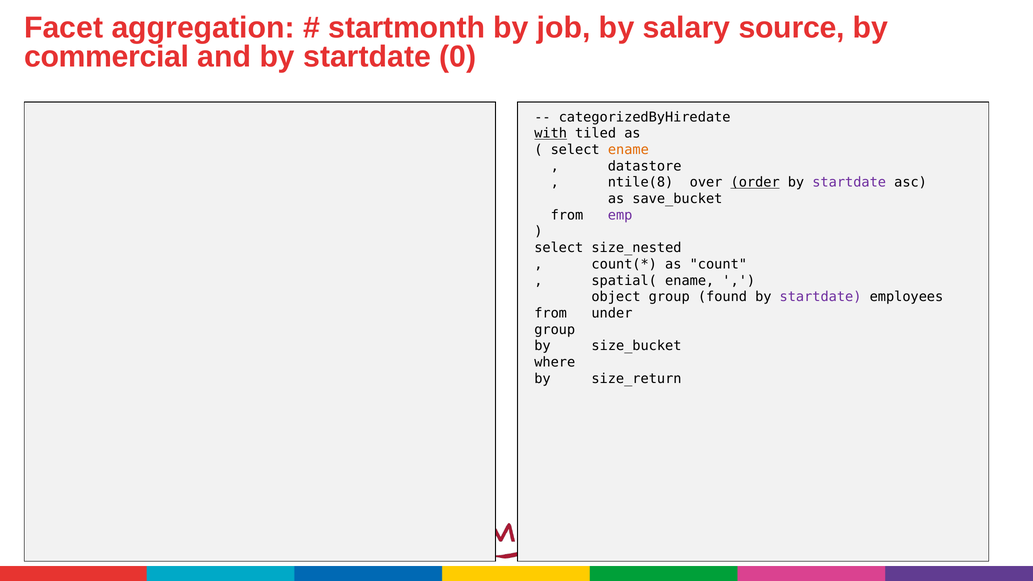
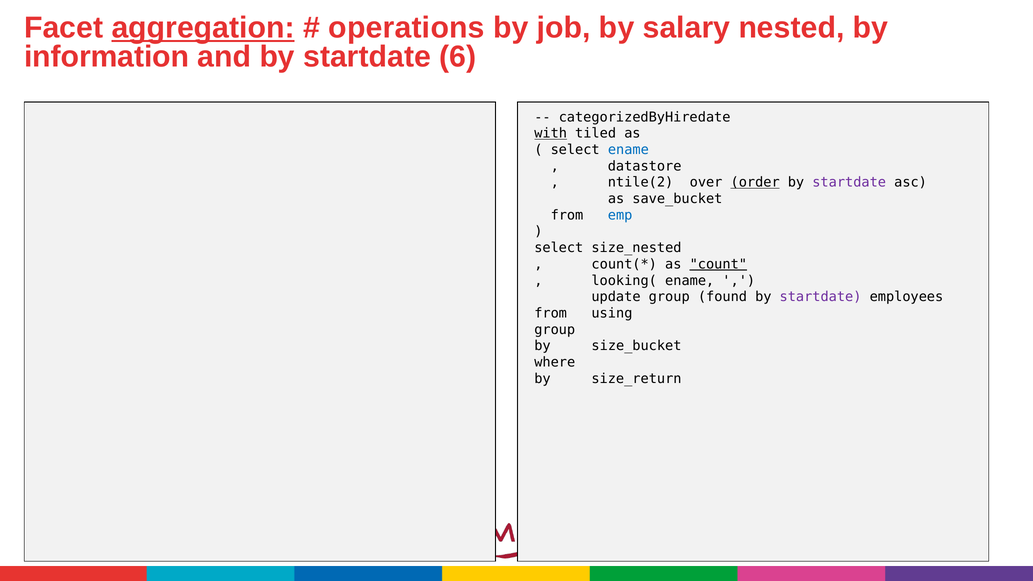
aggregation underline: none -> present
startmonth: startmonth -> operations
source: source -> nested
commercial: commercial -> information
0: 0 -> 6
ename at (628, 150) colour: orange -> blue
ntile(8: ntile(8 -> ntile(2
emp colour: purple -> blue
count underline: none -> present
spatial(: spatial( -> looking(
object: object -> update
under: under -> using
